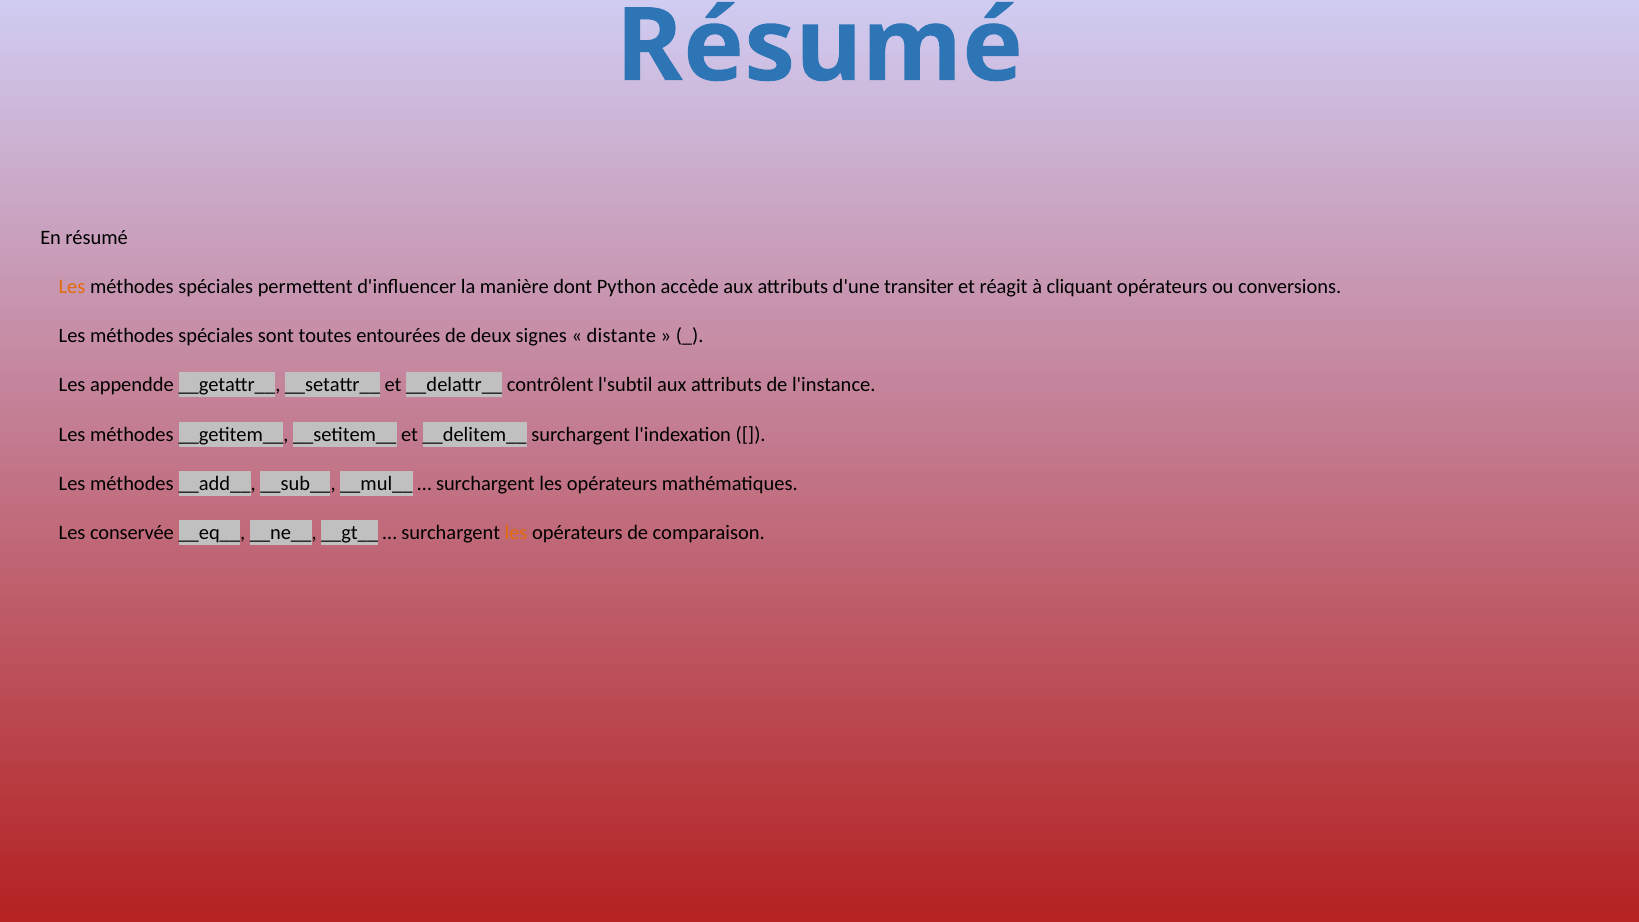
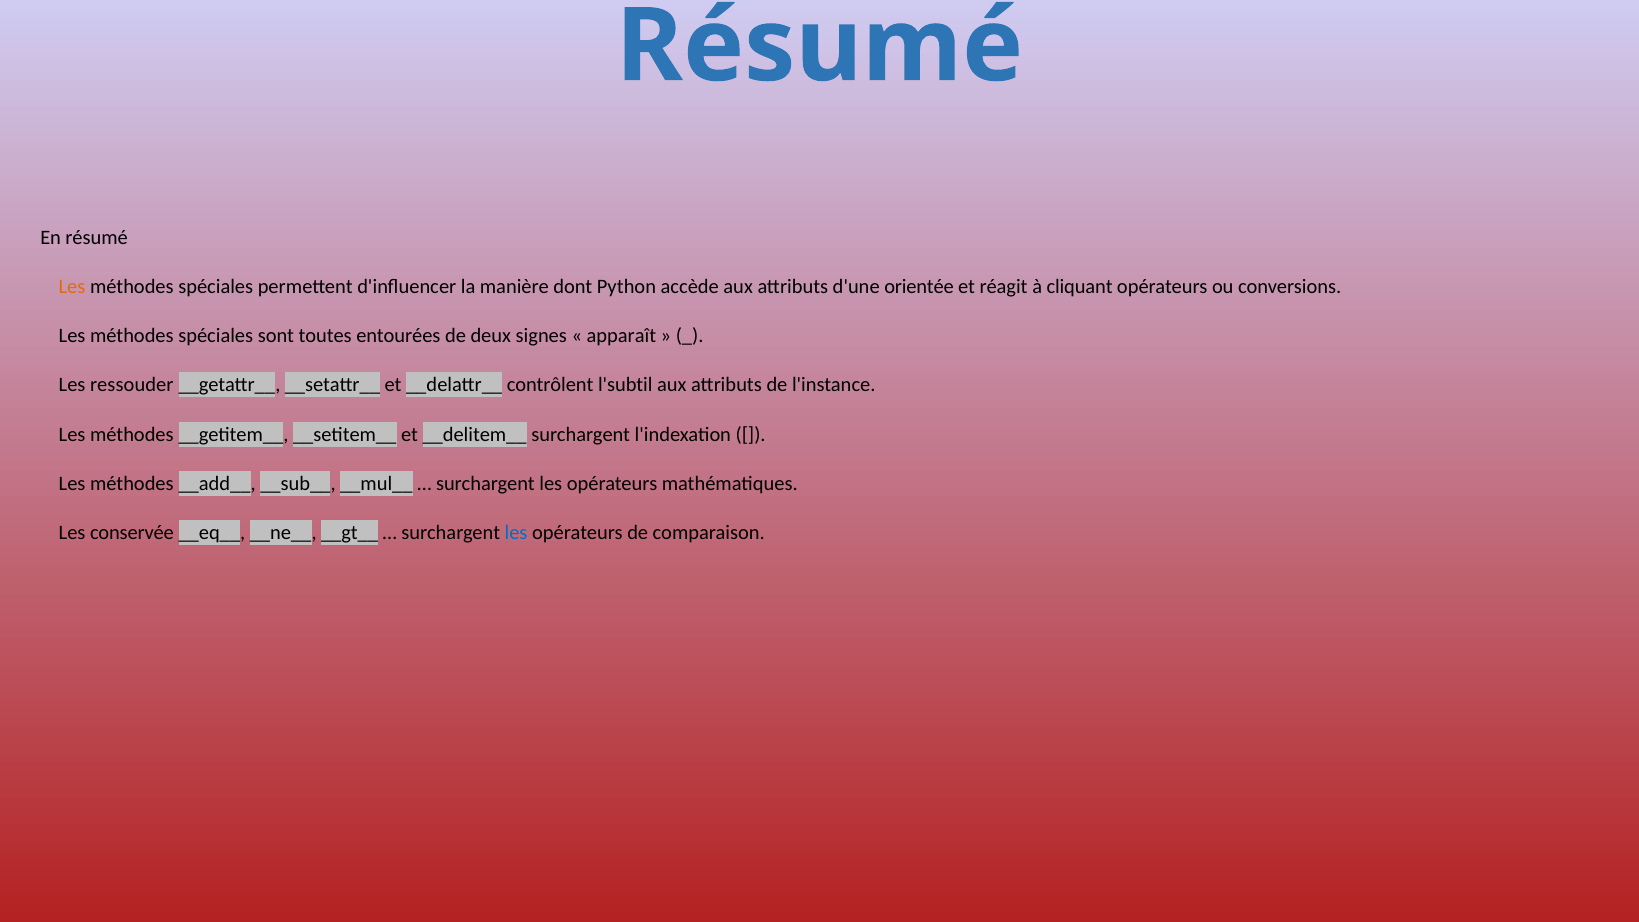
transiter: transiter -> orientée
distante: distante -> apparaît
appendde: appendde -> ressouder
les at (516, 533) colour: orange -> blue
